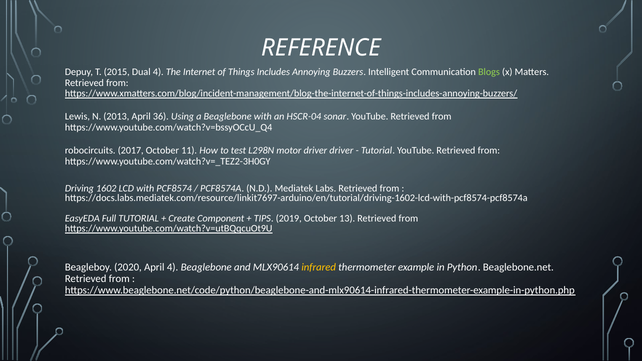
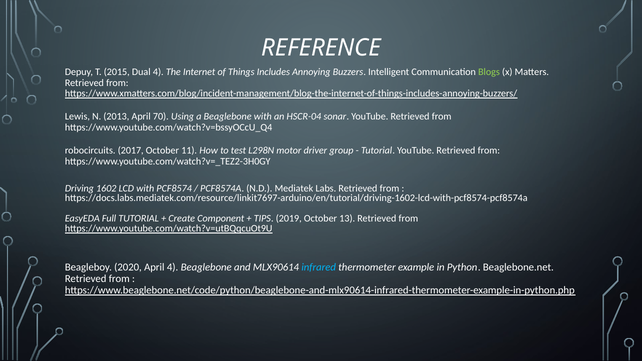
36: 36 -> 70
driver driver: driver -> group
infrared colour: yellow -> light blue
